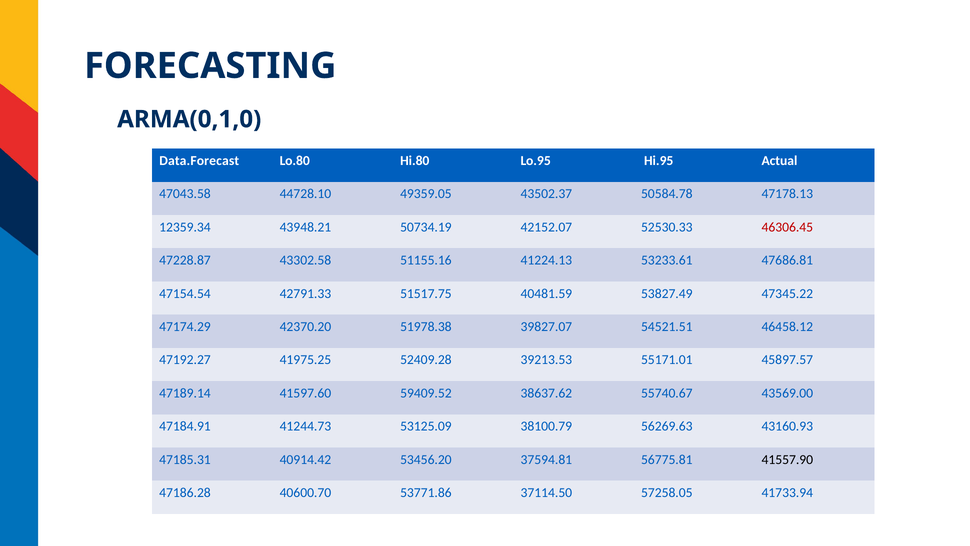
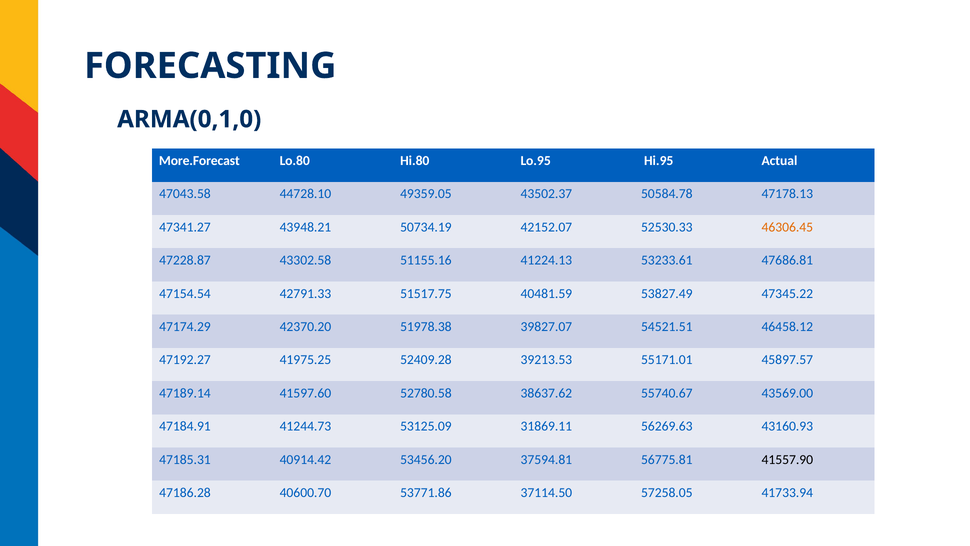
Data.Forecast: Data.Forecast -> More.Forecast
12359.34: 12359.34 -> 47341.27
46306.45 colour: red -> orange
59409.52: 59409.52 -> 52780.58
38100.79: 38100.79 -> 31869.11
